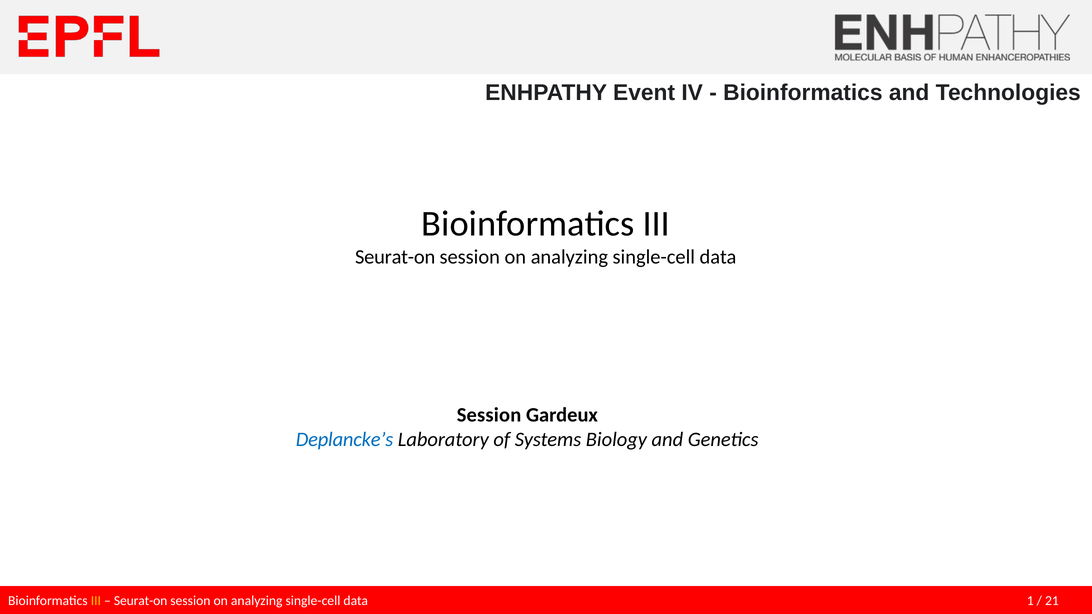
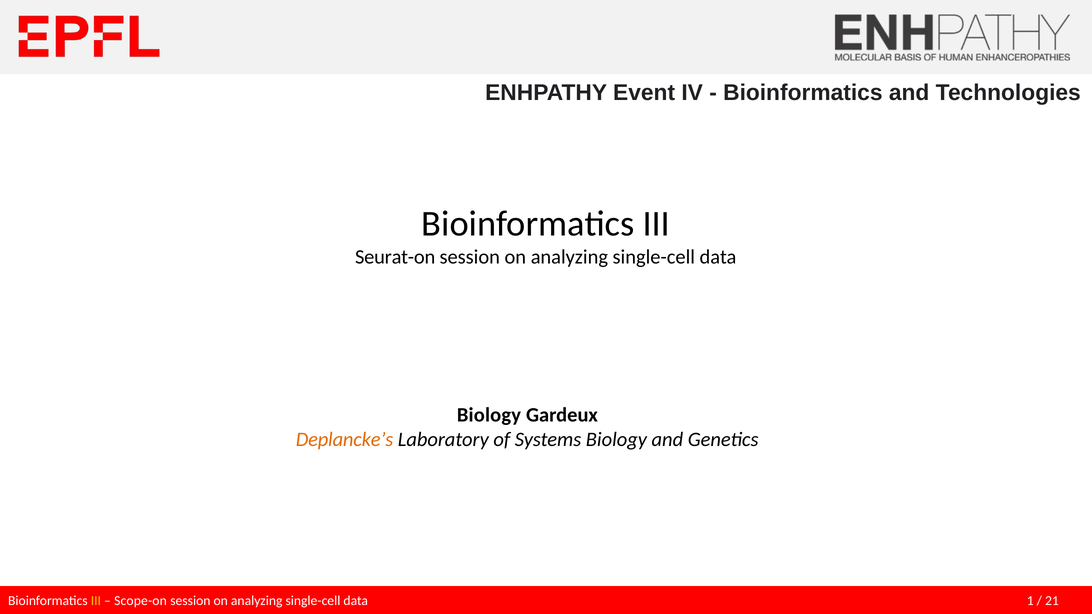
Session at (489, 415): Session -> Biology
Deplancke’s colour: blue -> orange
Seurat-on at (141, 601): Seurat-on -> Scope-on
